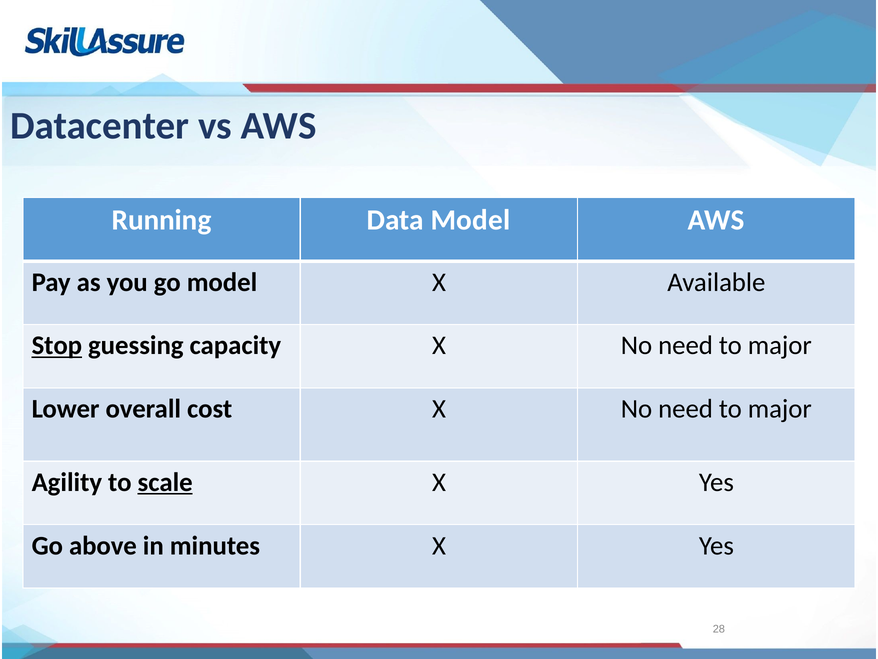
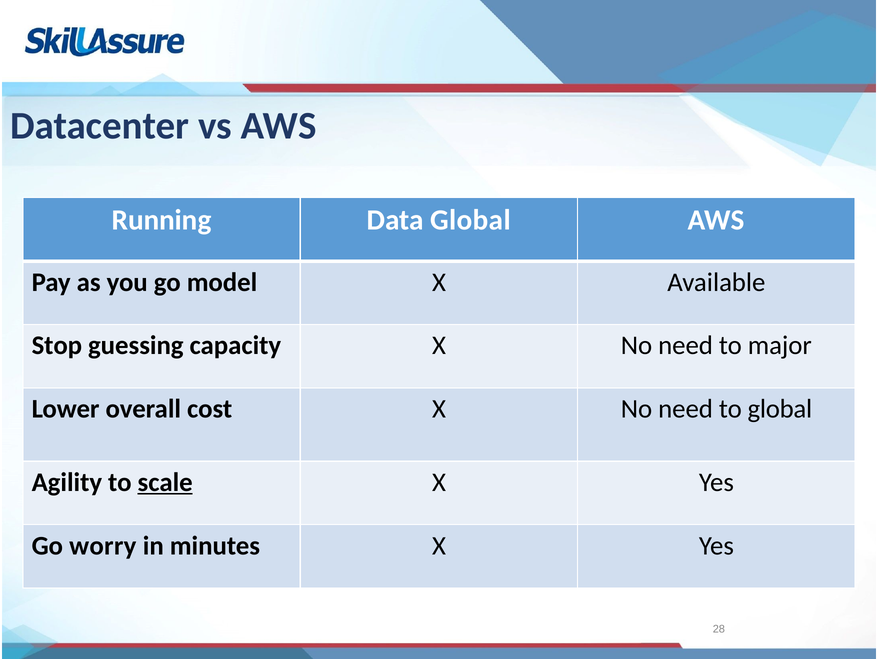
Data Model: Model -> Global
Stop underline: present -> none
major at (780, 409): major -> global
above: above -> worry
